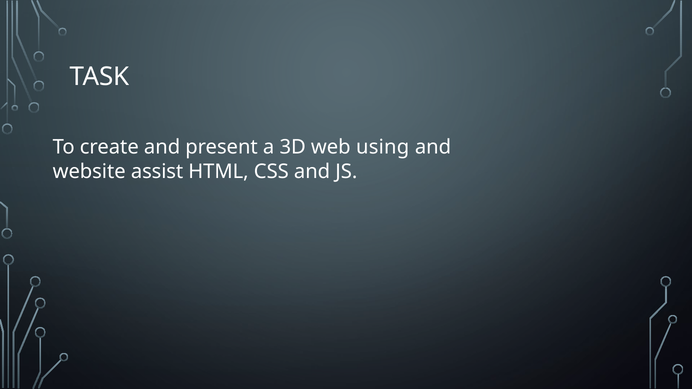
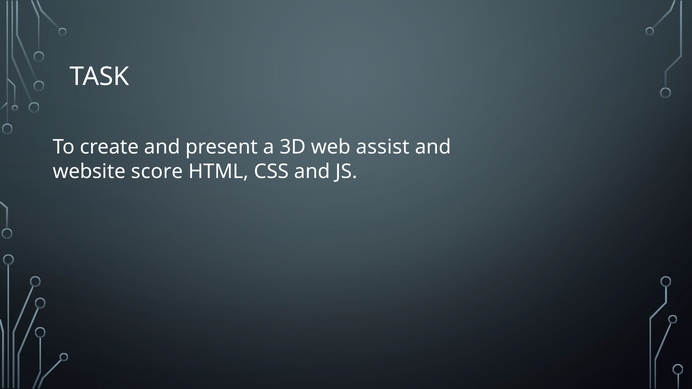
using: using -> assist
assist: assist -> score
